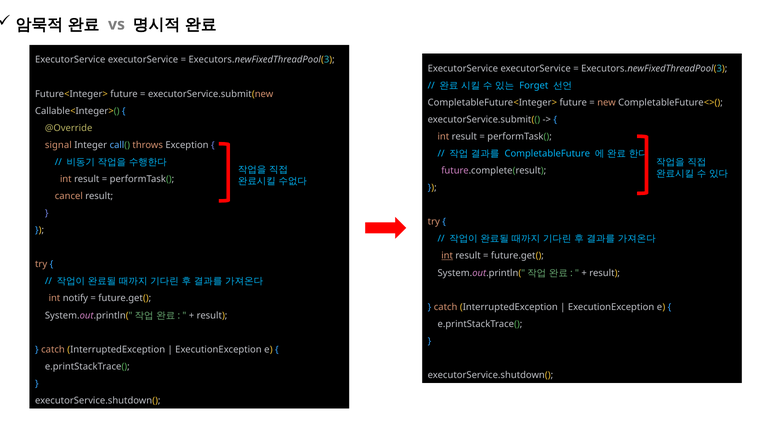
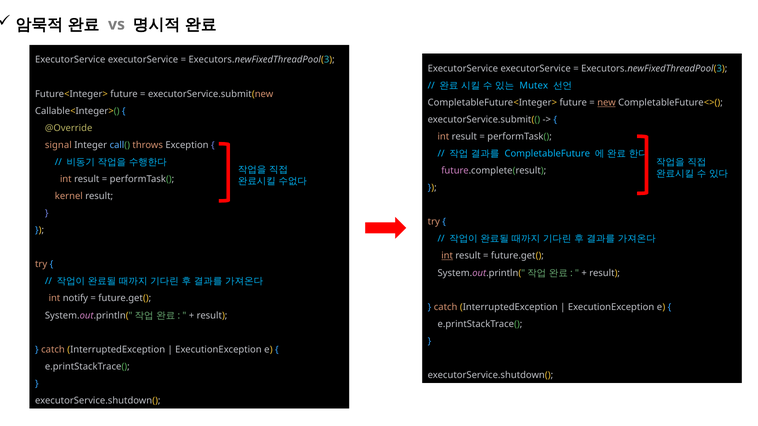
Forget: Forget -> Mutex
new underline: none -> present
cancel: cancel -> kernel
